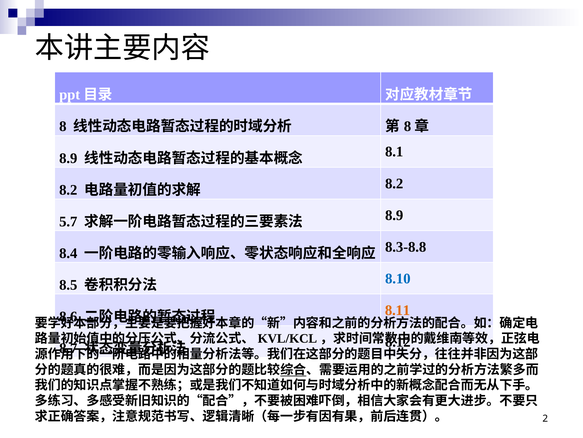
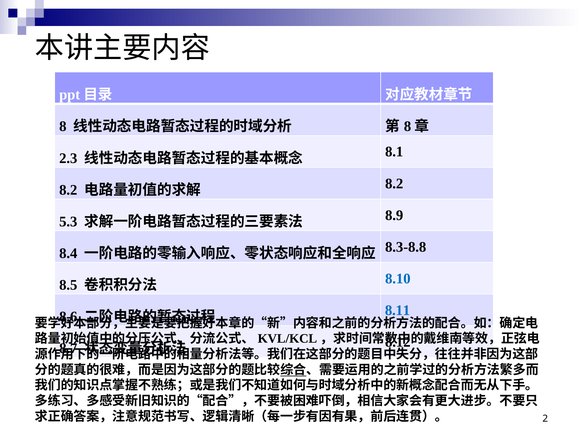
8.9 at (68, 158): 8.9 -> 2.3
5.7: 5.7 -> 5.3
8.11 colour: orange -> blue
